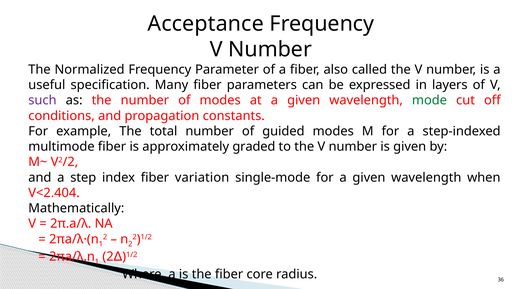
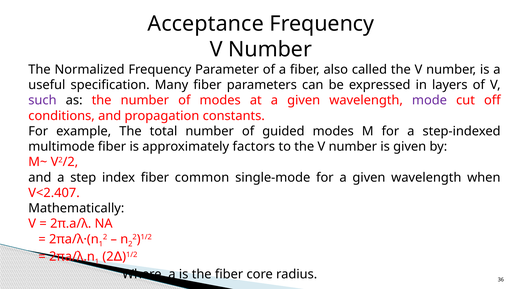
mode colour: green -> purple
graded: graded -> factors
variation: variation -> common
V<2.404: V<2.404 -> V<2.407
